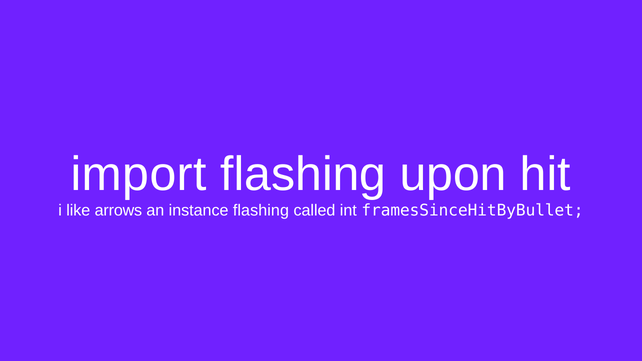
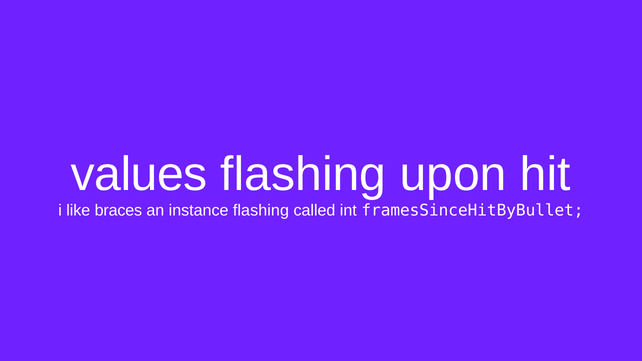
import: import -> values
arrows: arrows -> braces
